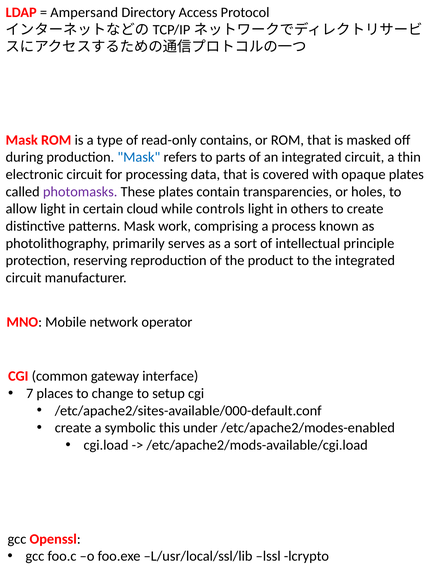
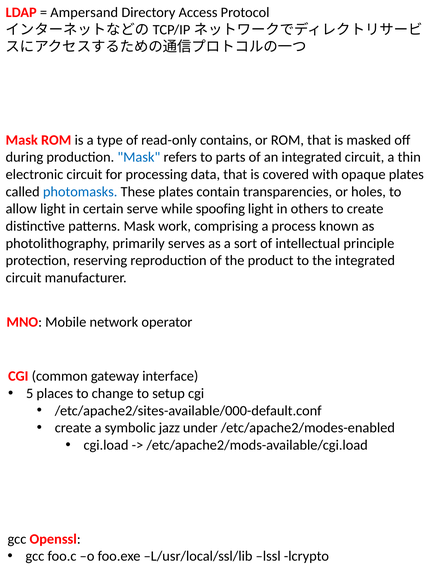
photomasks colour: purple -> blue
cloud: cloud -> serve
controls: controls -> spoofing
7: 7 -> 5
this: this -> jazz
